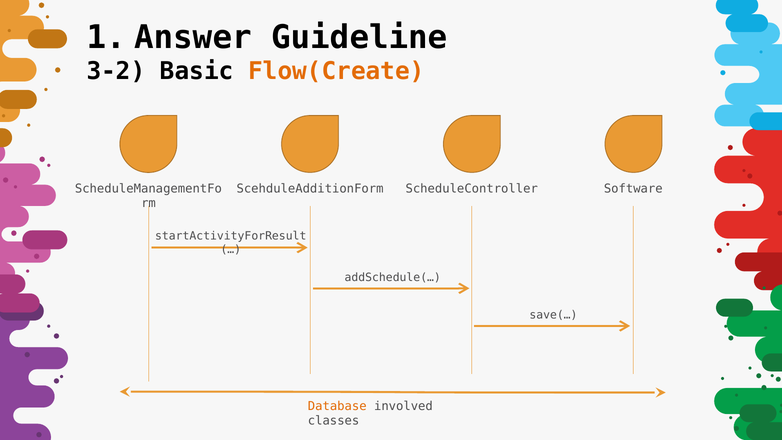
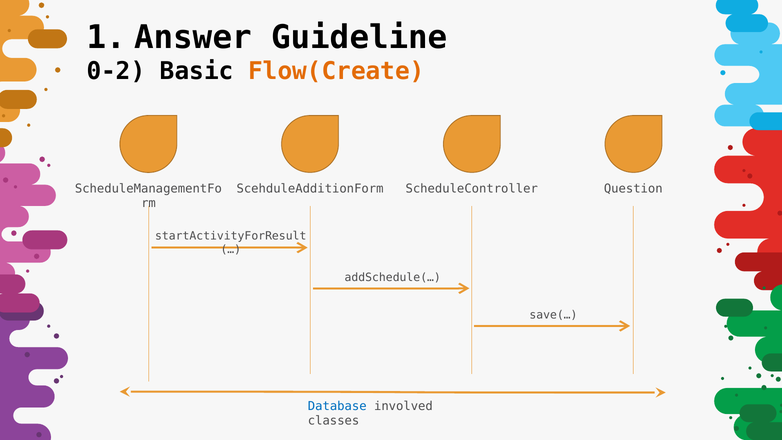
3-2: 3-2 -> 0-2
Software: Software -> Question
Database colour: orange -> blue
